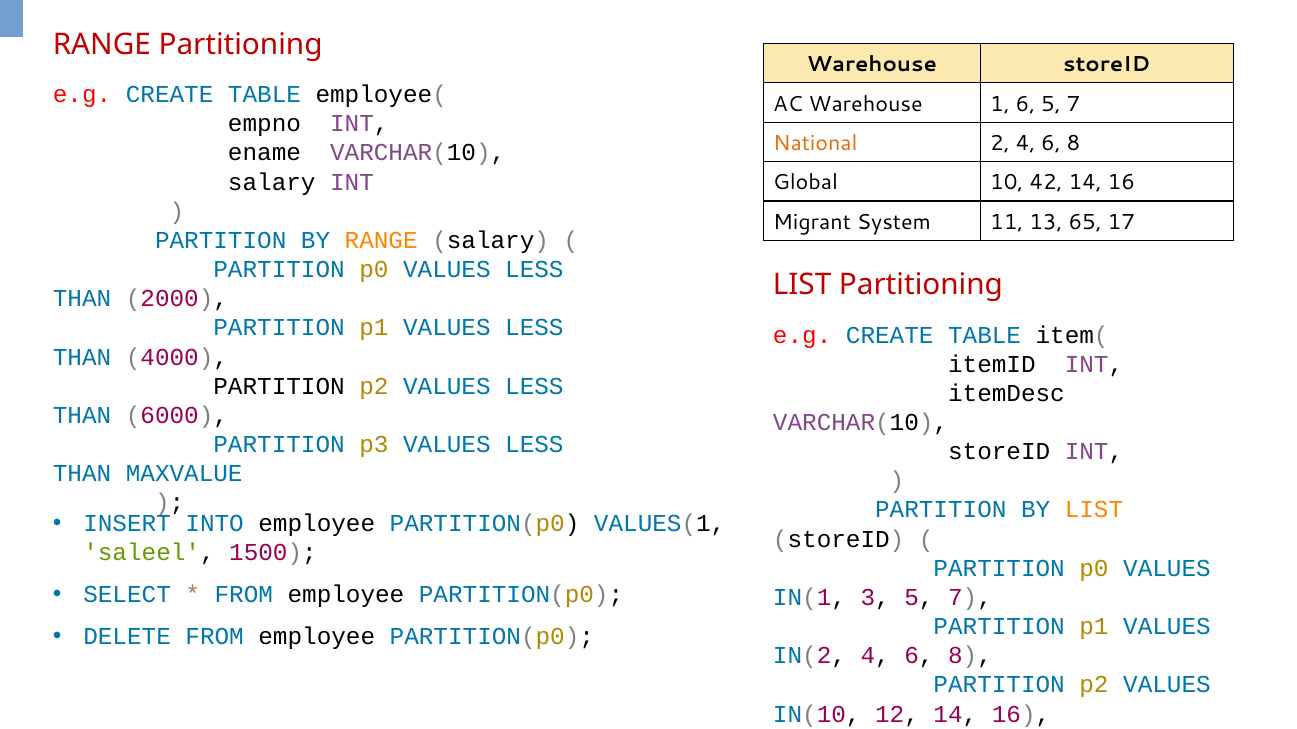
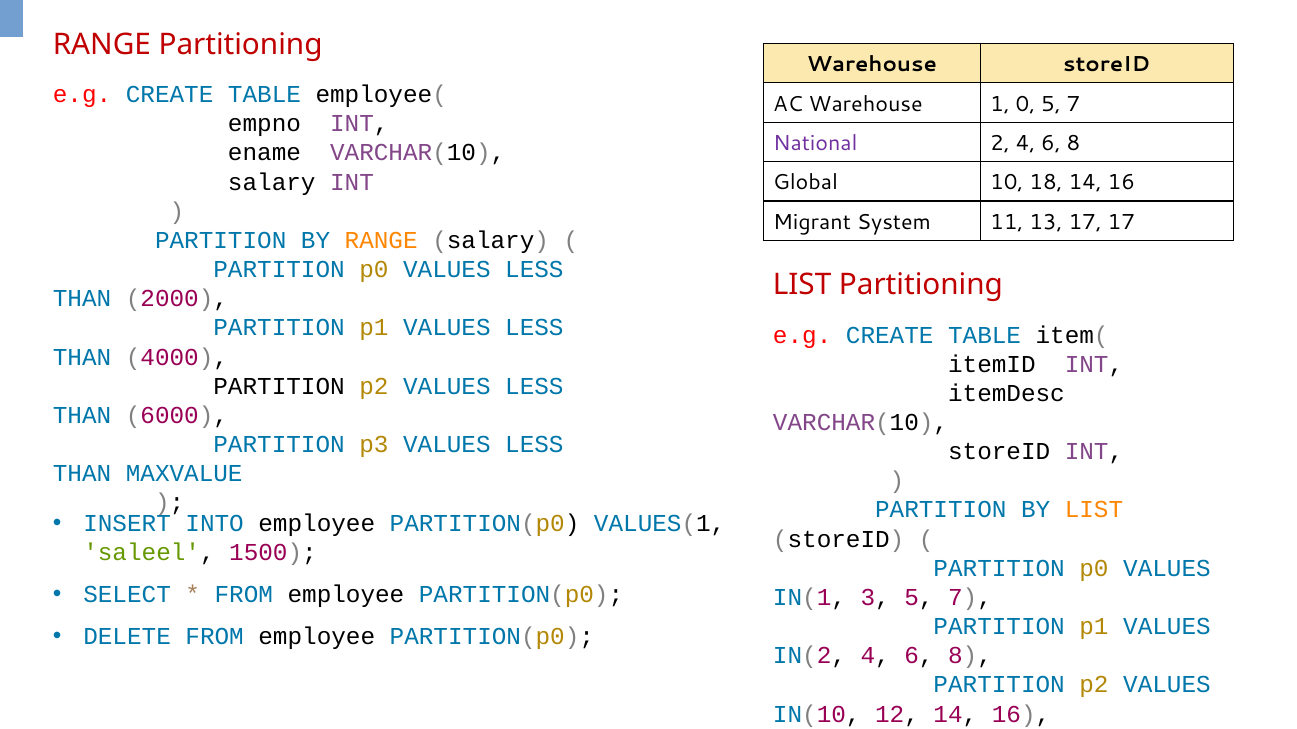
1 6: 6 -> 0
National colour: orange -> purple
42: 42 -> 18
13 65: 65 -> 17
